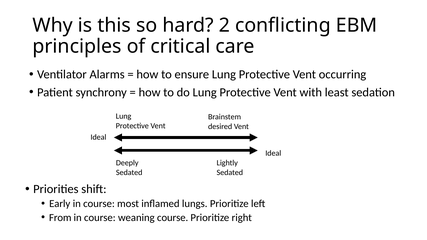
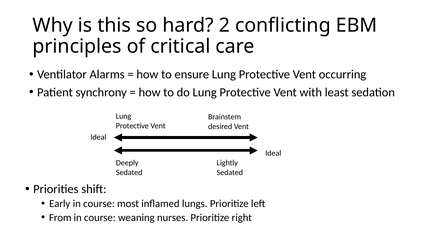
weaning course: course -> nurses
